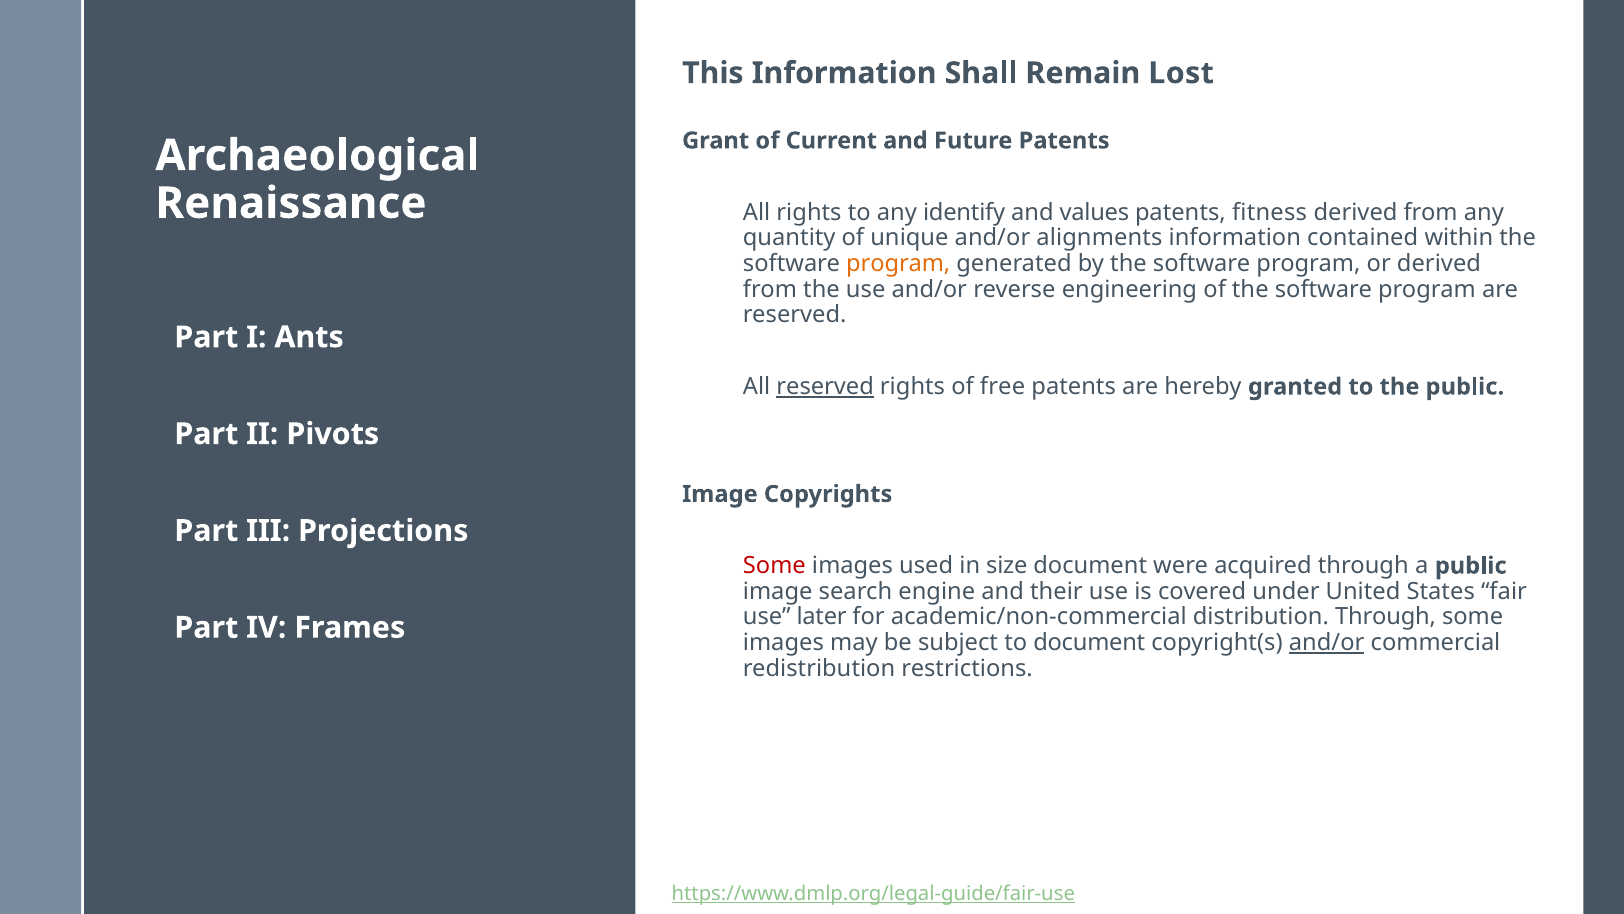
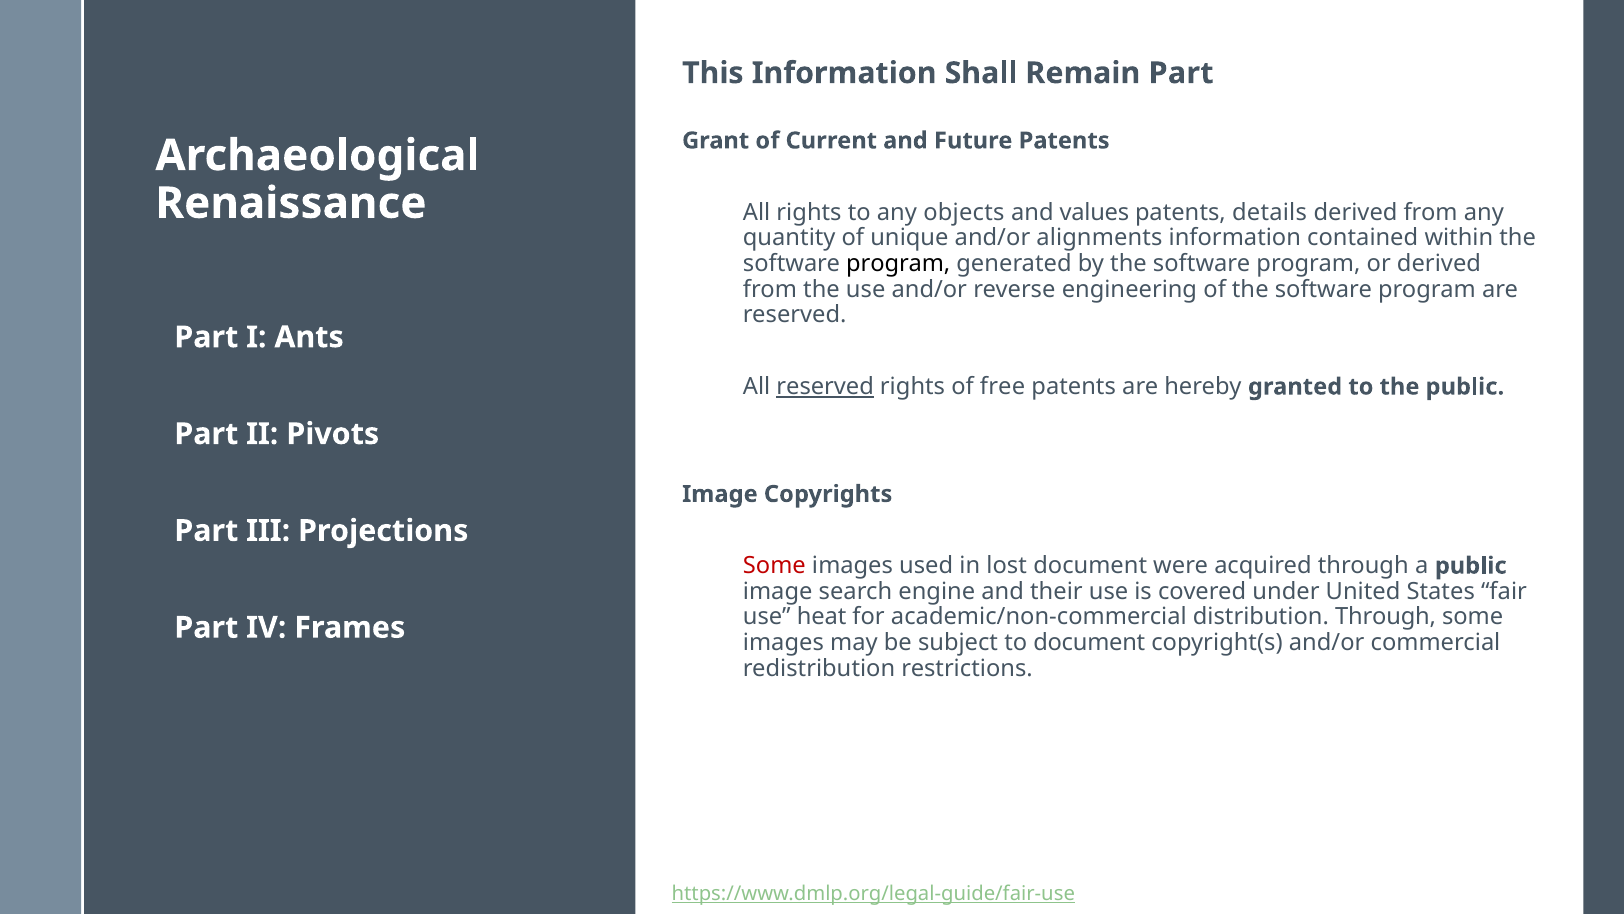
Remain Lost: Lost -> Part
identify: identify -> objects
fitness: fitness -> details
program at (898, 264) colour: orange -> black
size: size -> lost
later: later -> heat
and/or at (1327, 643) underline: present -> none
